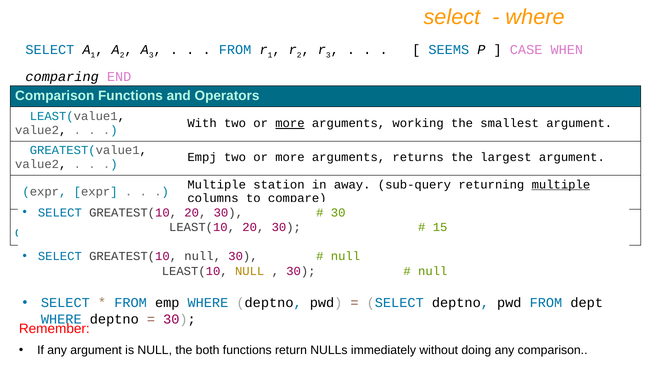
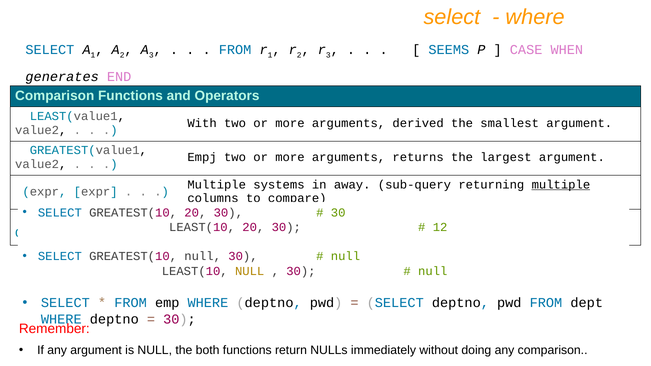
comparing: comparing -> generates
more at (290, 123) underline: present -> none
working: working -> derived
station: station -> systems
15: 15 -> 12
